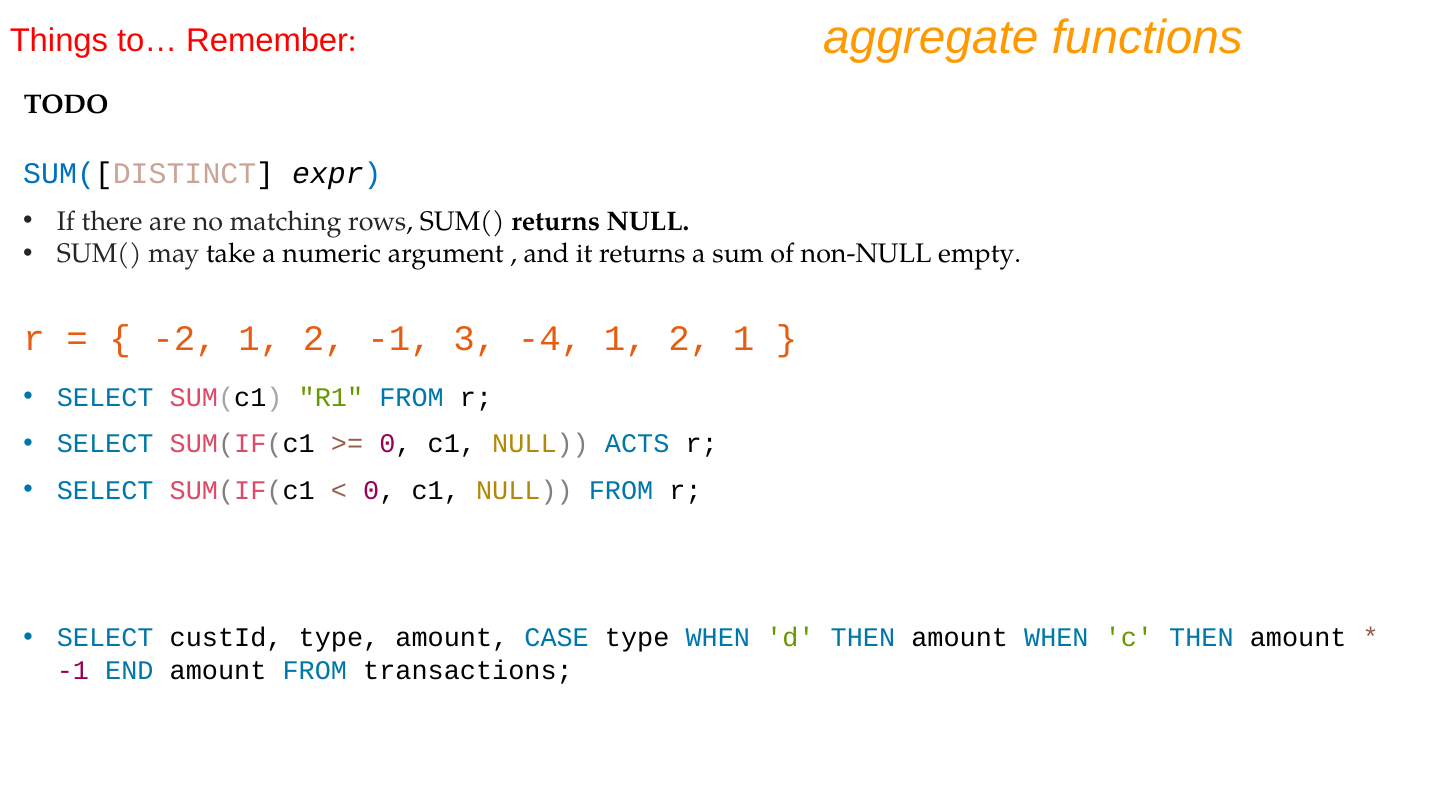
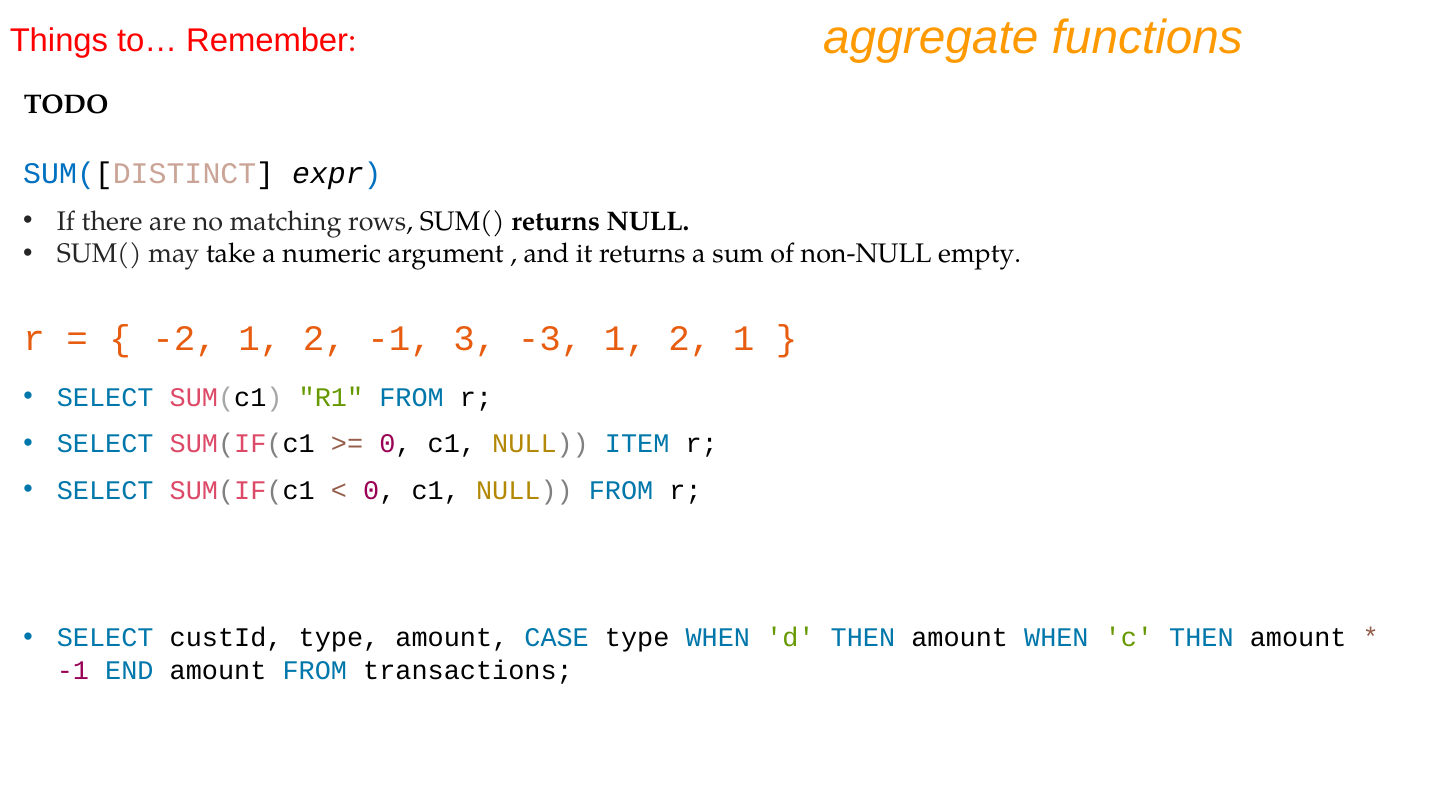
-4: -4 -> -3
ACTS: ACTS -> ITEM
